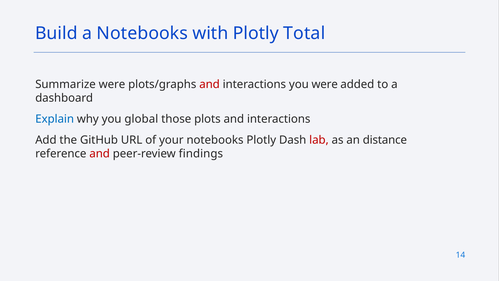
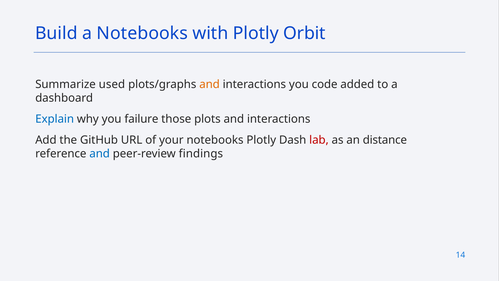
Total: Total -> Orbit
Summarize were: were -> used
and at (210, 84) colour: red -> orange
you were: were -> code
global: global -> failure
and at (100, 154) colour: red -> blue
